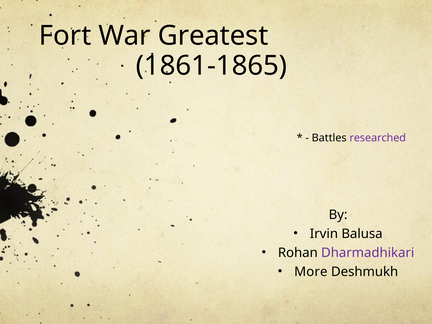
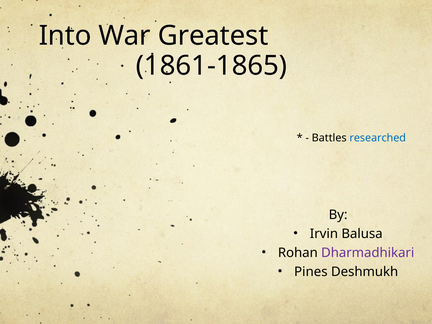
Fort: Fort -> Into
researched colour: purple -> blue
More: More -> Pines
